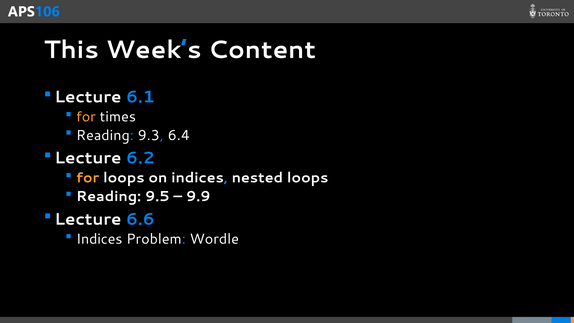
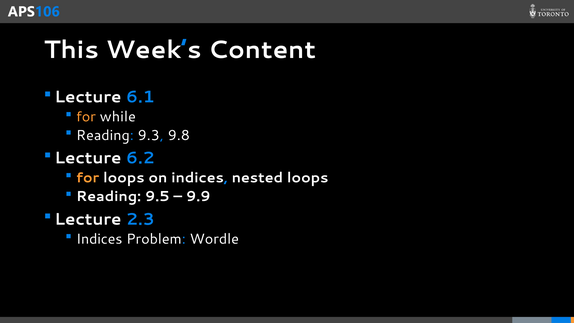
times: times -> while
6.4: 6.4 -> 9.8
6.6: 6.6 -> 2.3
